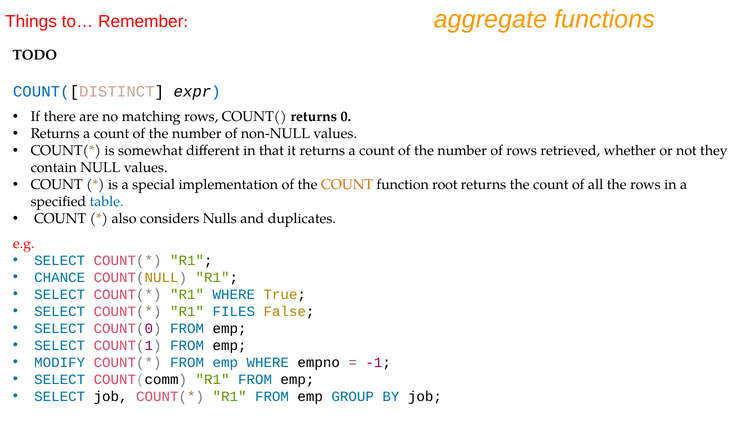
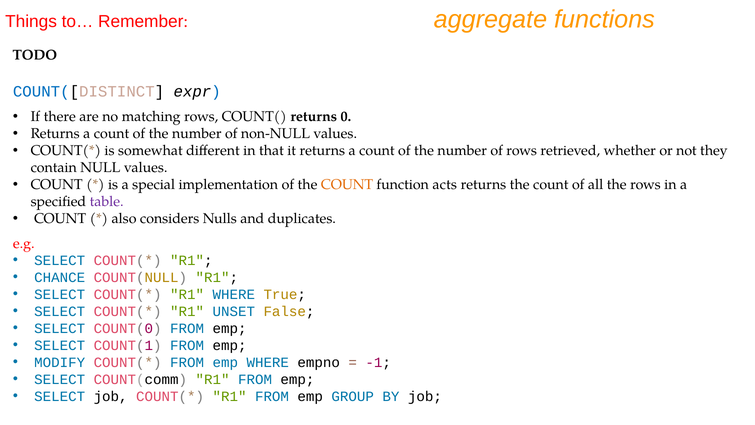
root: root -> acts
table colour: blue -> purple
FILES: FILES -> UNSET
